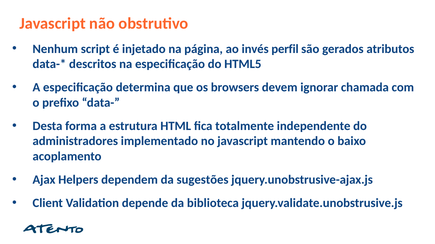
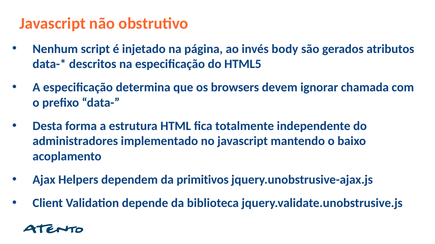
perfil: perfil -> body
sugestões: sugestões -> primitivos
